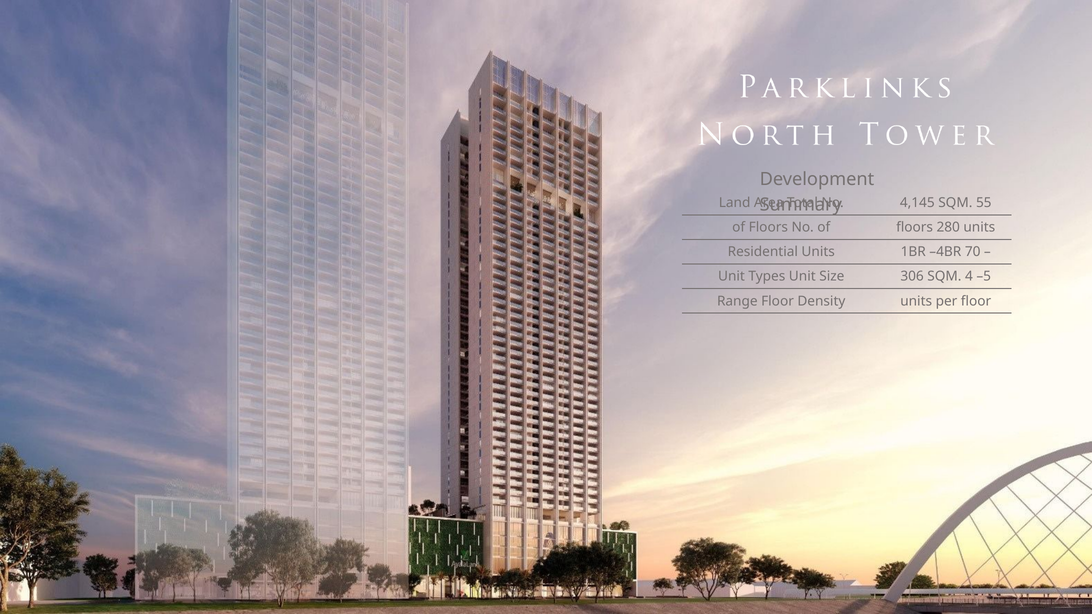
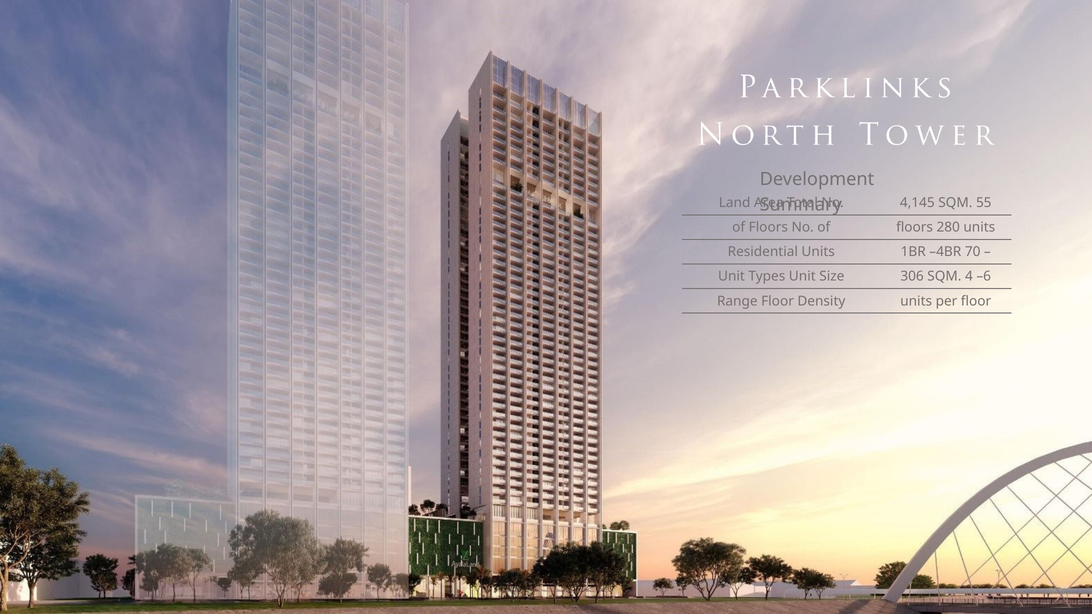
–5: –5 -> –6
